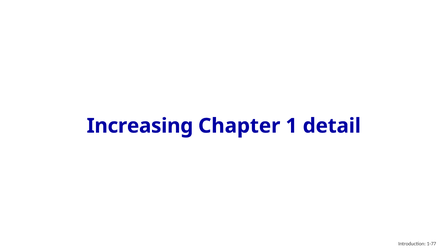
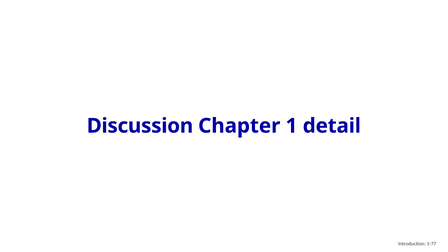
Increasing: Increasing -> Discussion
